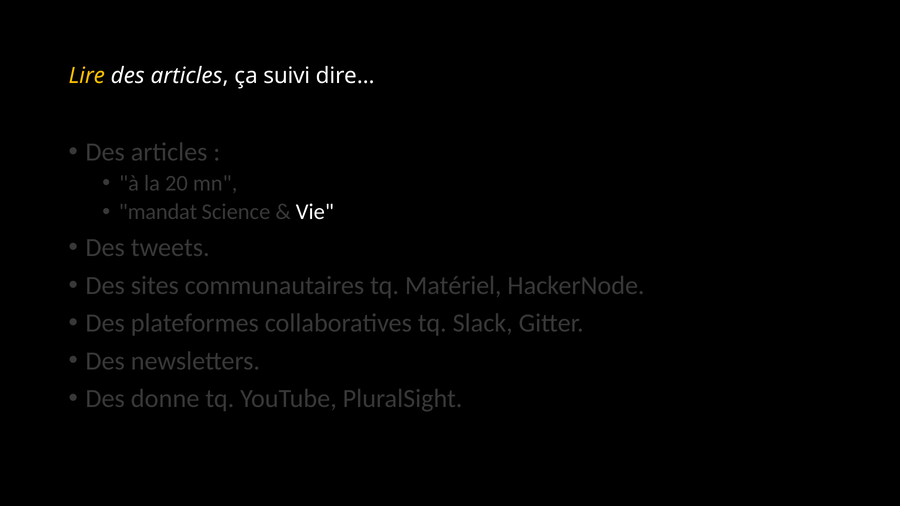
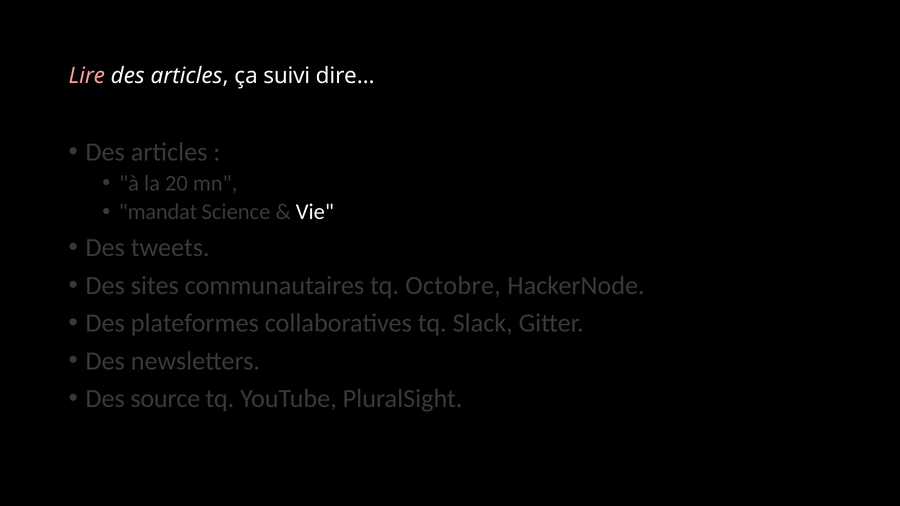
Lire colour: yellow -> pink
Matériel: Matériel -> Octobre
donne: donne -> source
